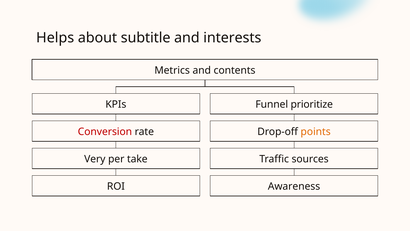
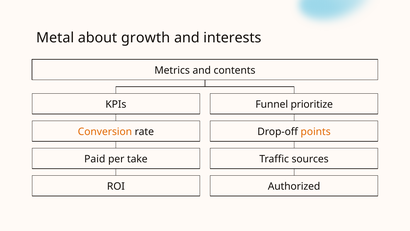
Helps: Helps -> Metal
subtitle: subtitle -> growth
Conversion colour: red -> orange
Very: Very -> Paid
Awareness: Awareness -> Authorized
